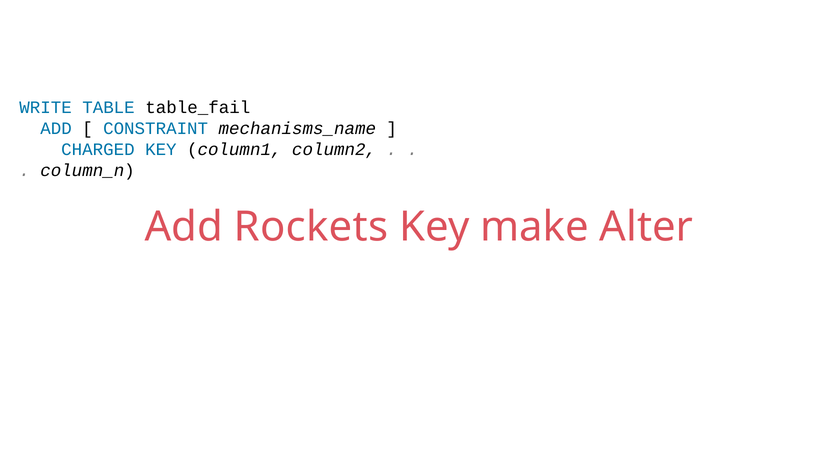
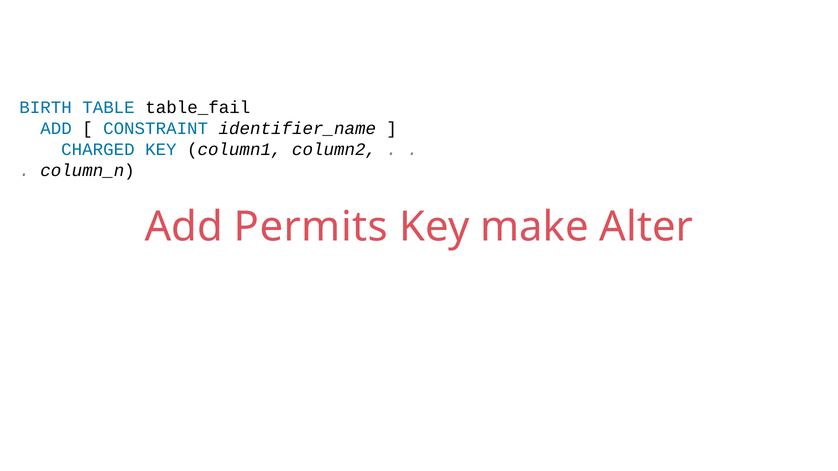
WRITE: WRITE -> BIRTH
mechanisms_name: mechanisms_name -> identifier_name
Rockets: Rockets -> Permits
